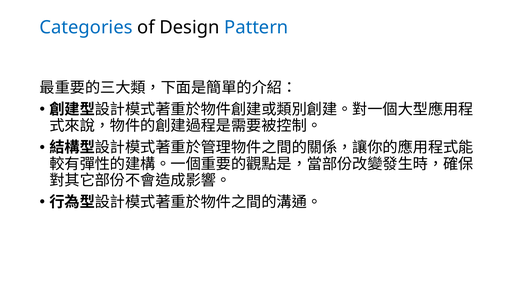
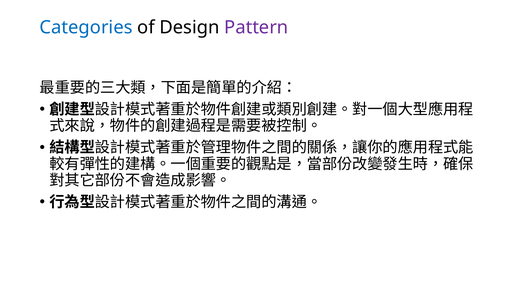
Pattern colour: blue -> purple
